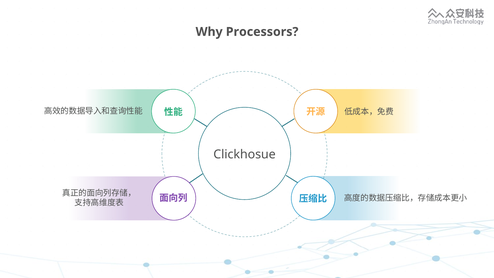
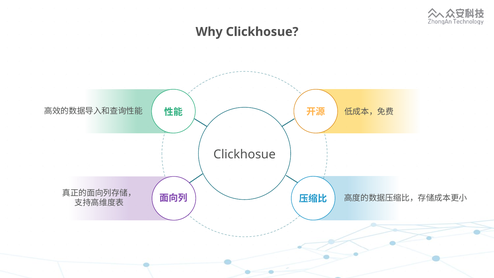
Why Processors: Processors -> Clickhosue
